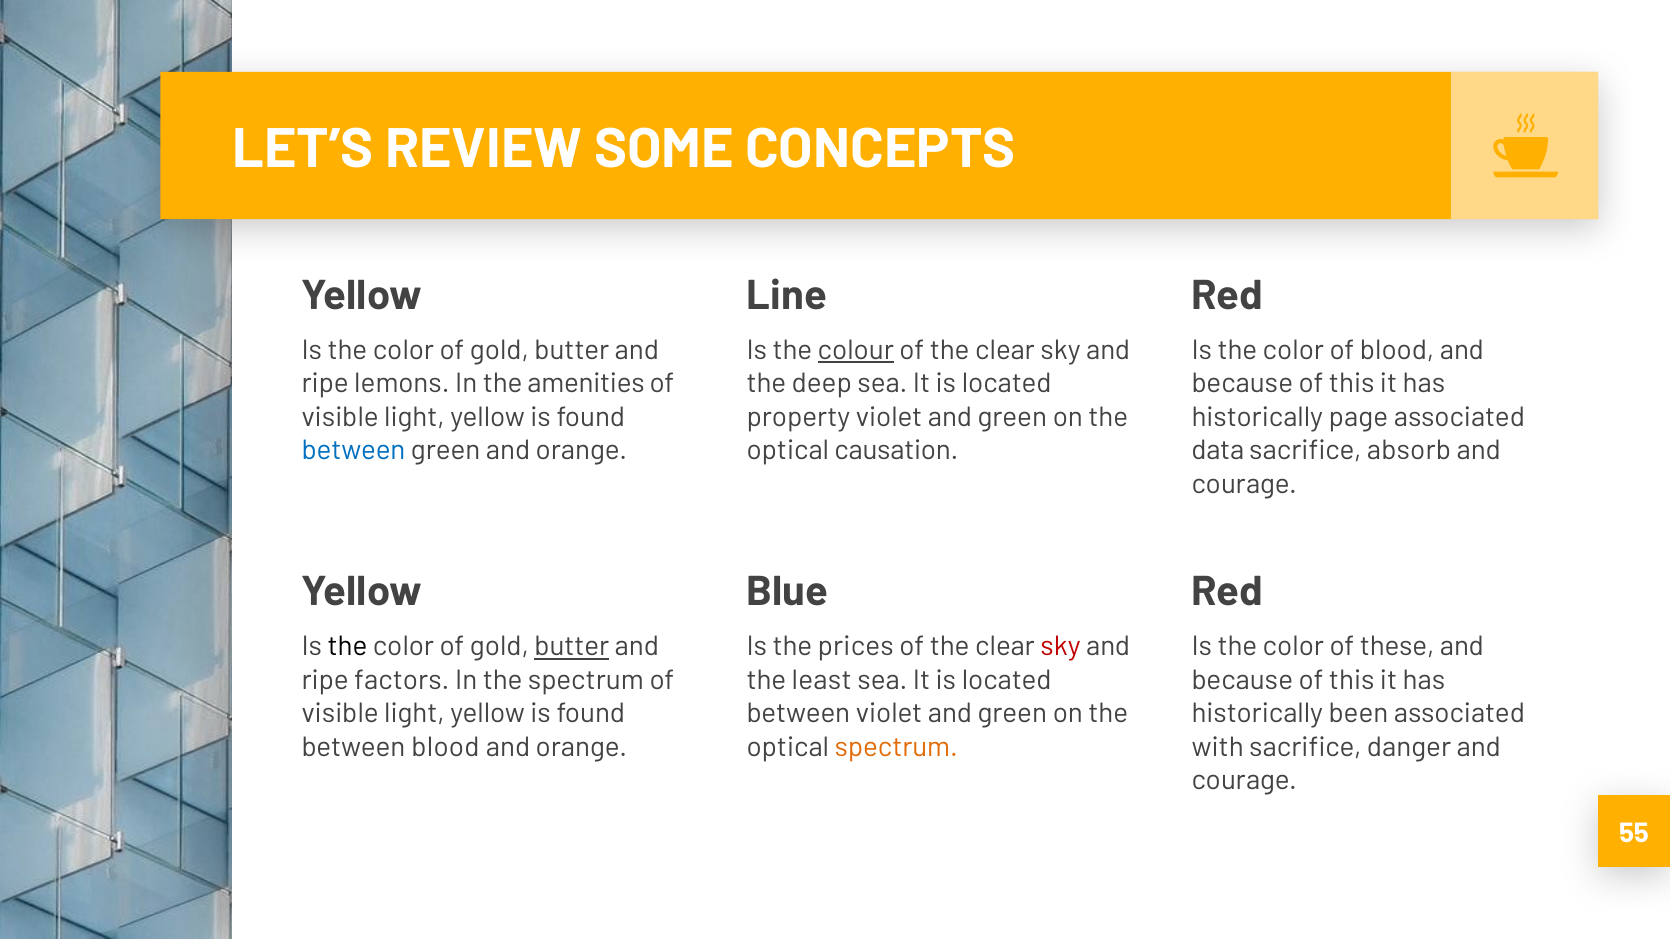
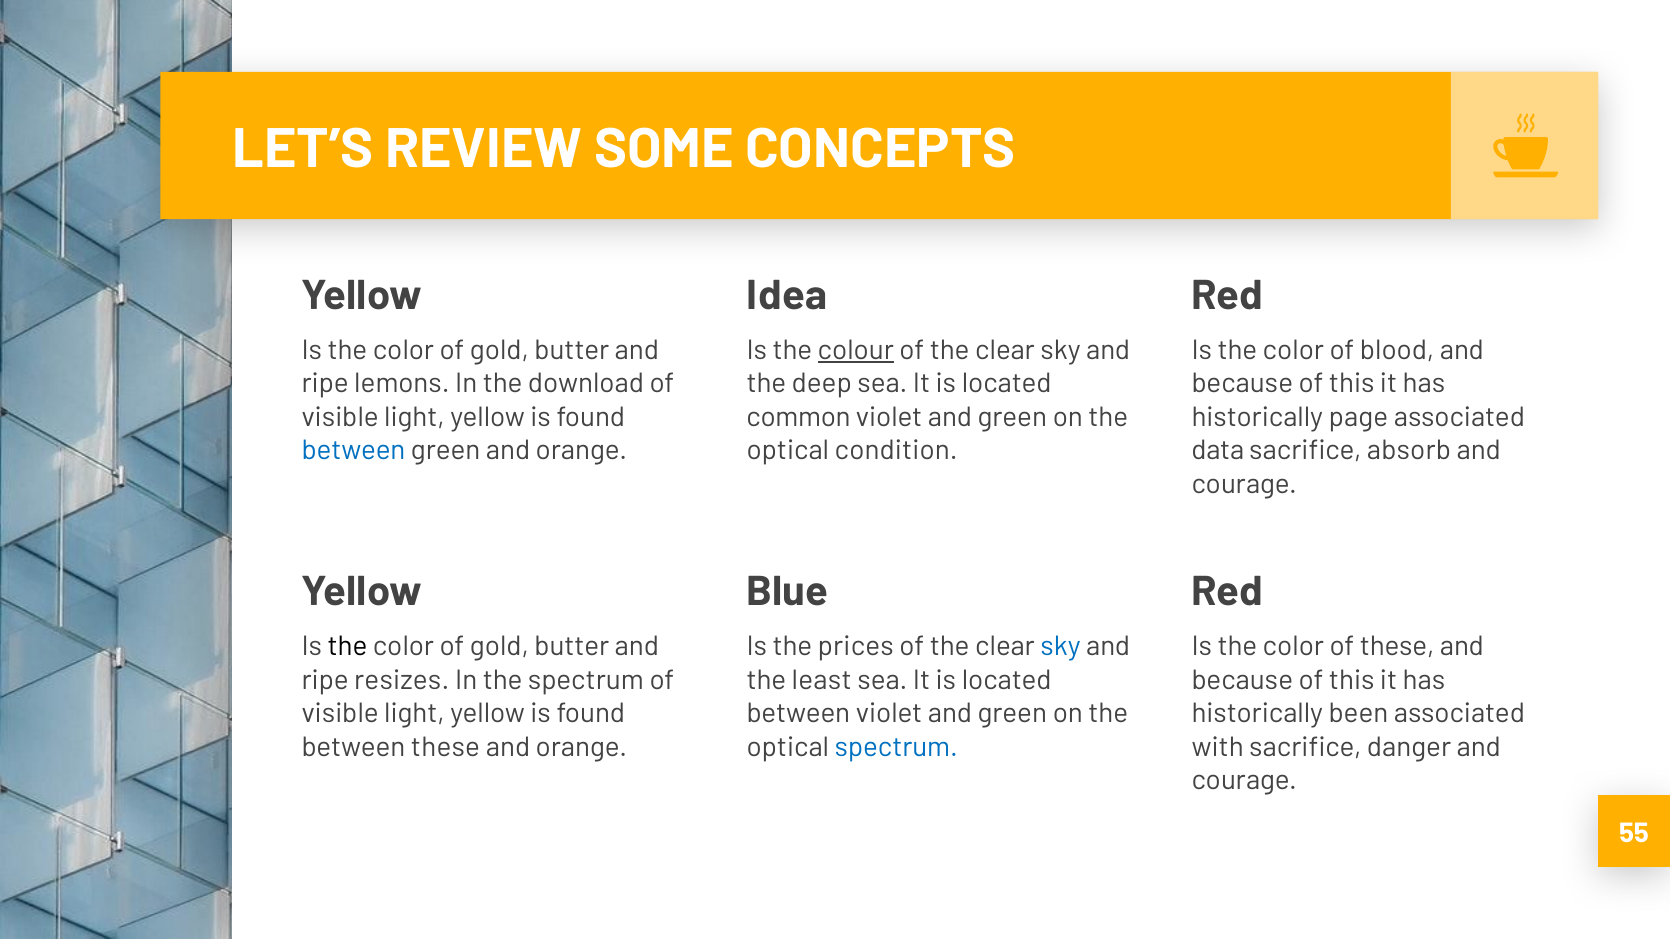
Line: Line -> Idea
amenities: amenities -> download
property: property -> common
causation: causation -> condition
butter at (572, 647) underline: present -> none
sky at (1061, 647) colour: red -> blue
factors: factors -> resizes
between blood: blood -> these
spectrum at (896, 747) colour: orange -> blue
